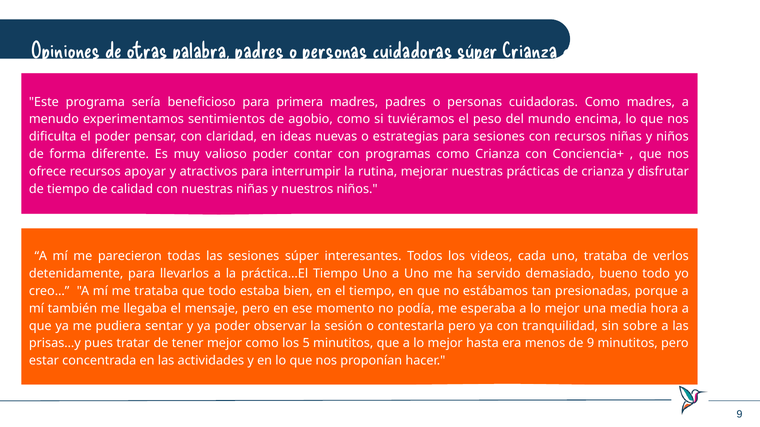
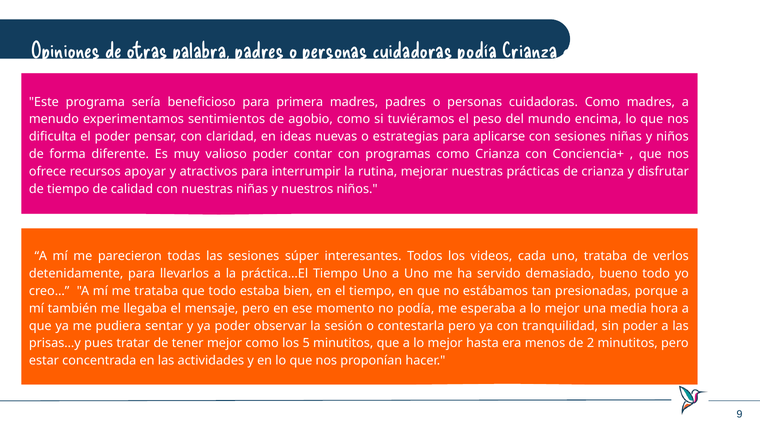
cuidadoras súper: súper -> podía
para sesiones: sesiones -> aplicarse
con recursos: recursos -> sesiones
sin sobre: sobre -> poder
de 9: 9 -> 2
